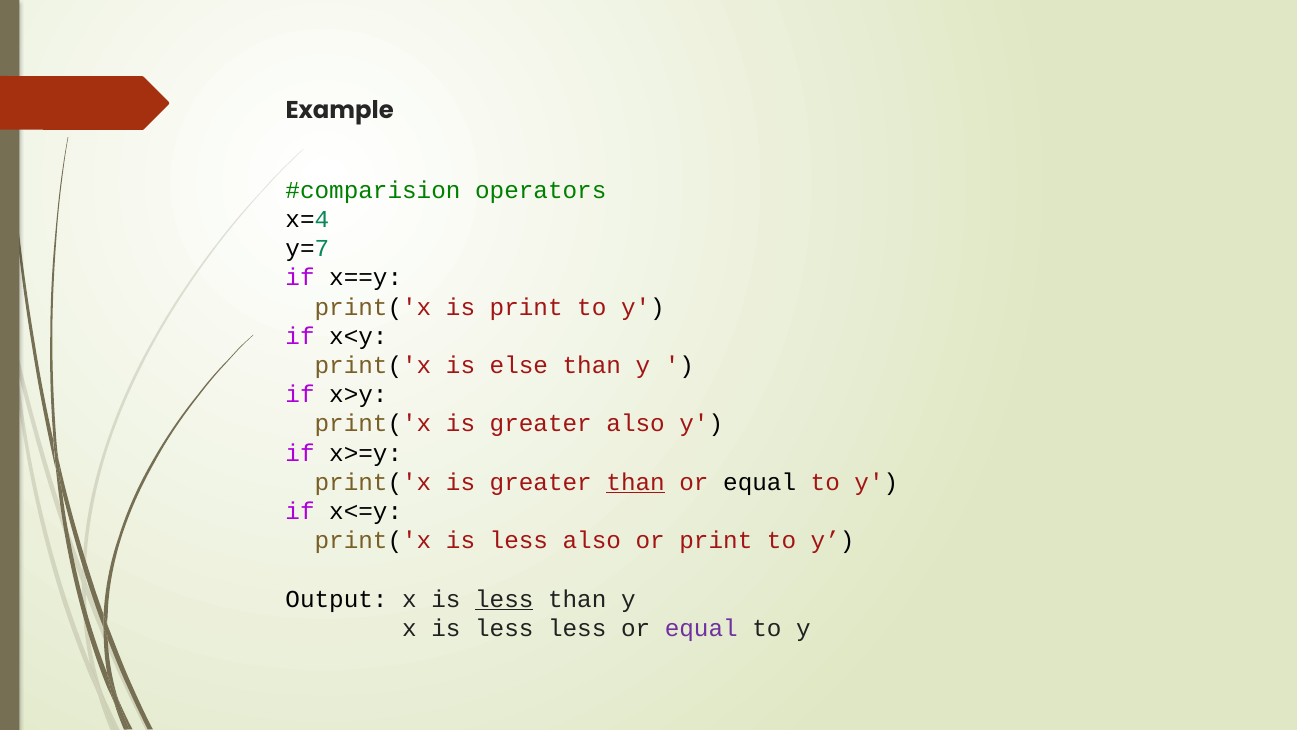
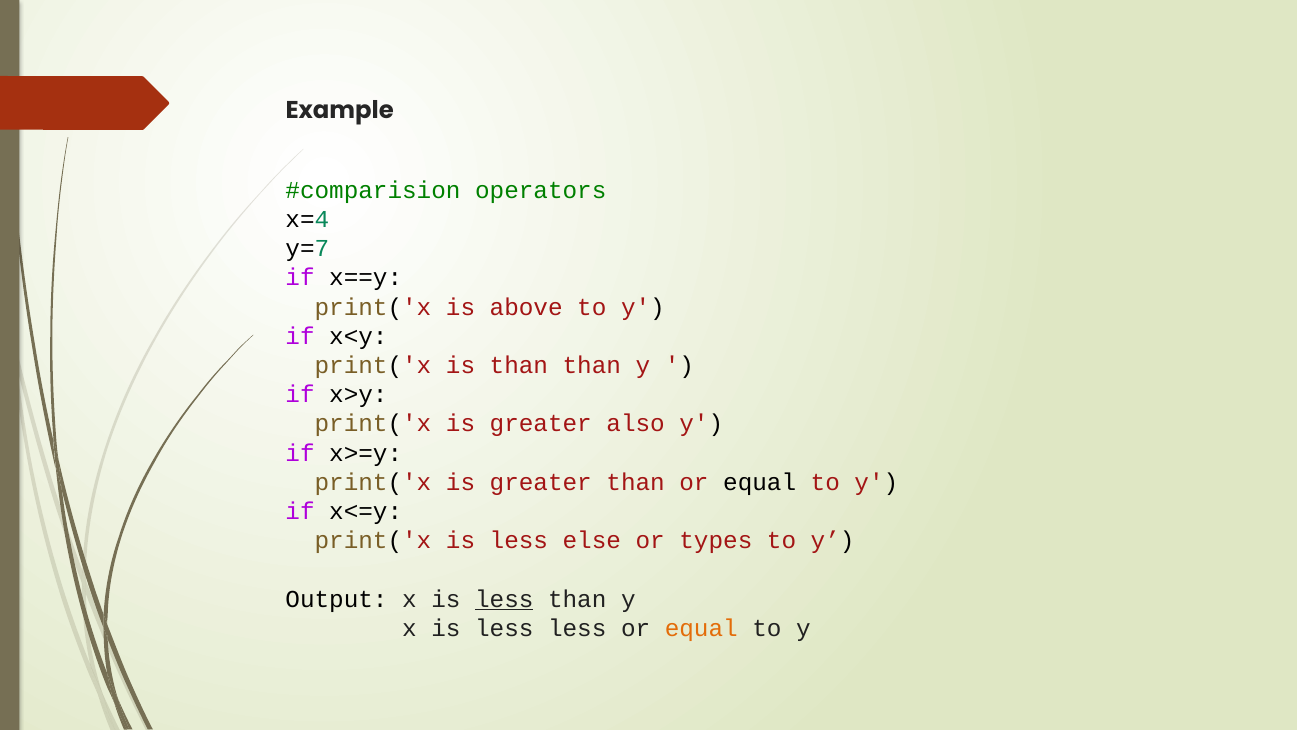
is print: print -> above
is else: else -> than
than at (636, 482) underline: present -> none
less also: also -> else
or print: print -> types
equal at (701, 628) colour: purple -> orange
